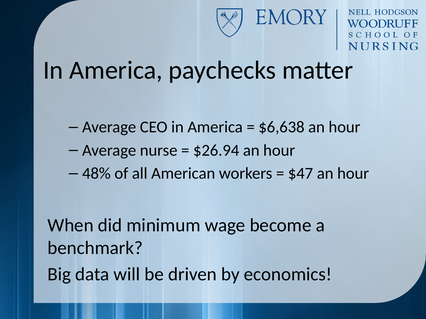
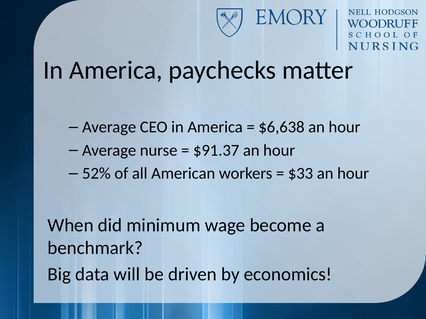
$26.94: $26.94 -> $91.37
48%: 48% -> 52%
$47: $47 -> $33
